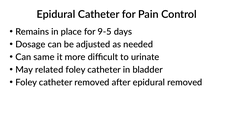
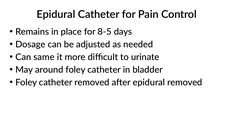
9-5: 9-5 -> 8-5
related: related -> around
